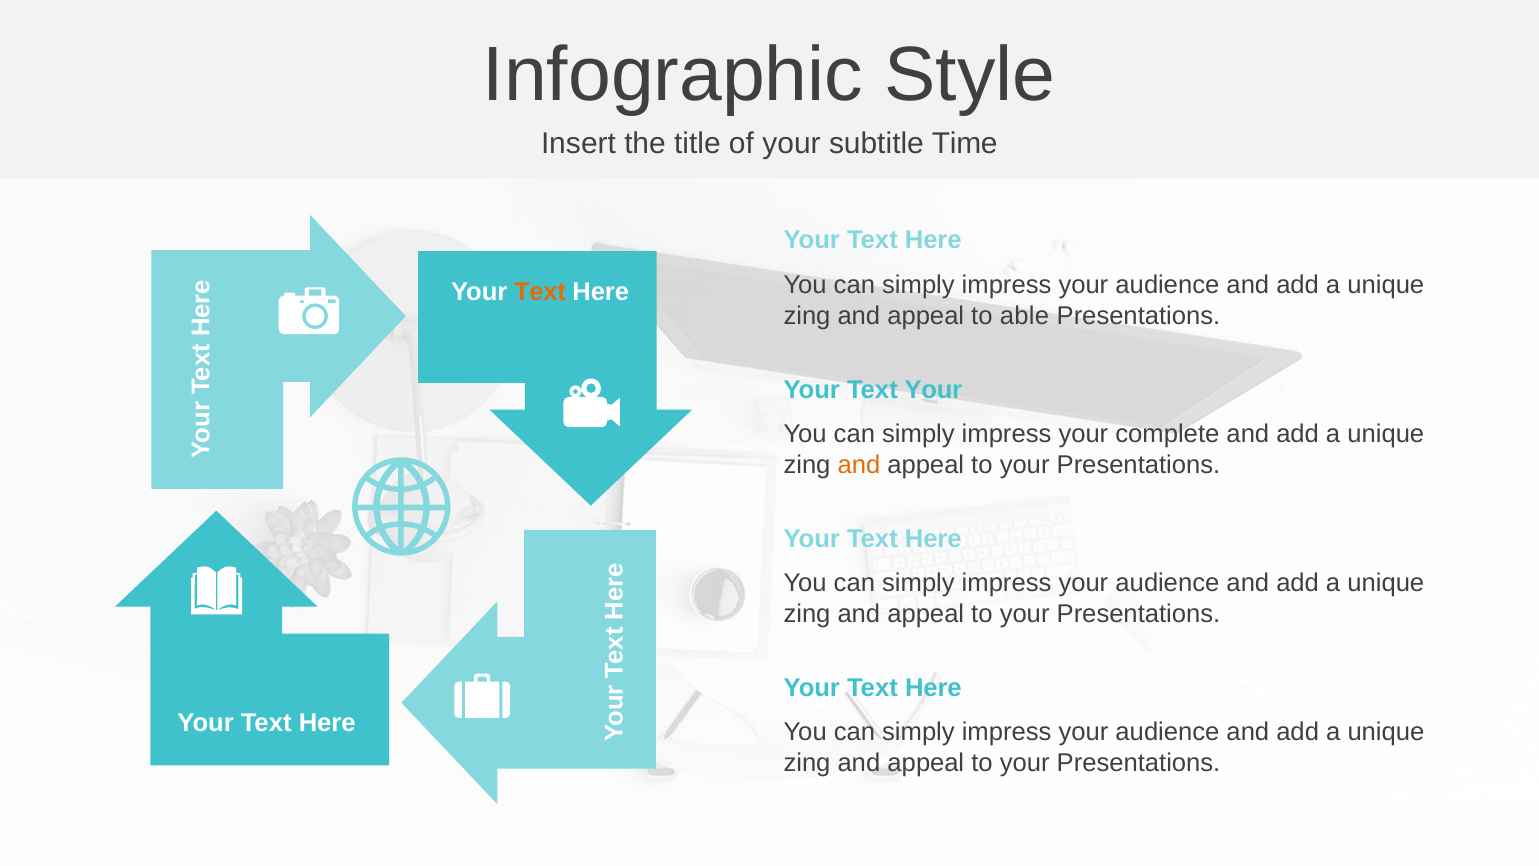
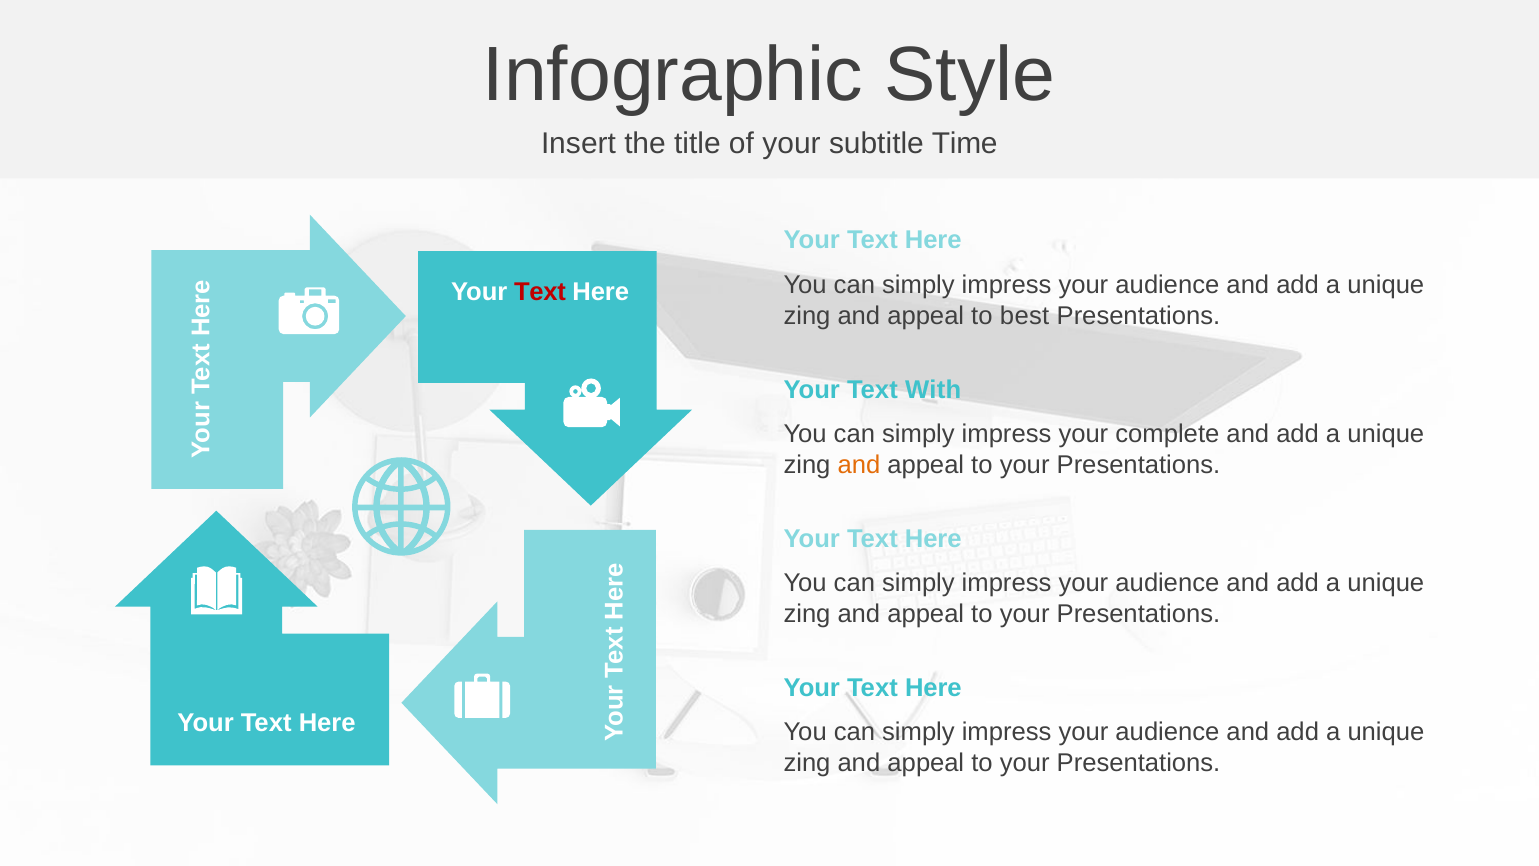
Text at (540, 292) colour: orange -> red
able: able -> best
Text Your: Your -> With
